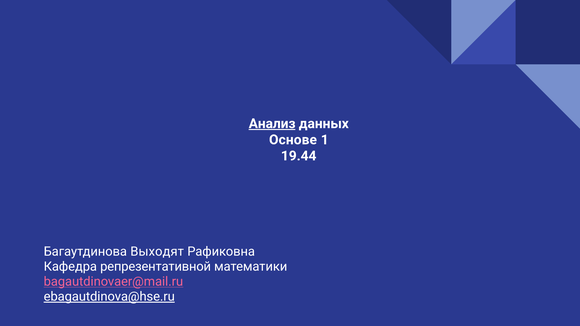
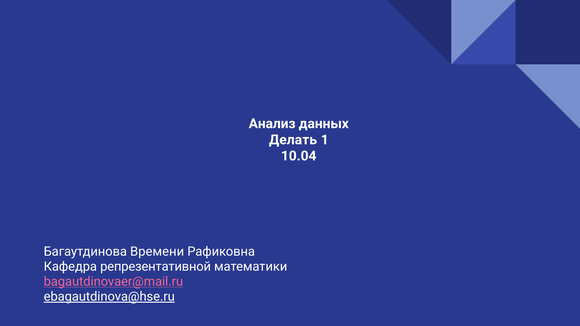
Анализ underline: present -> none
Основе: Основе -> Делать
19.44: 19.44 -> 10.04
Выходят: Выходят -> Времени
